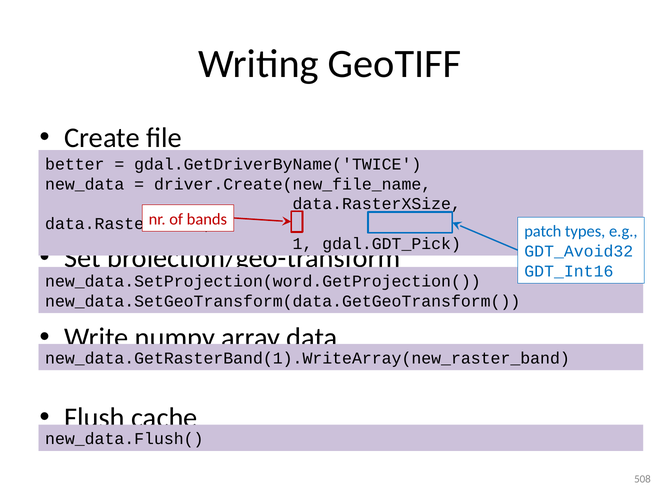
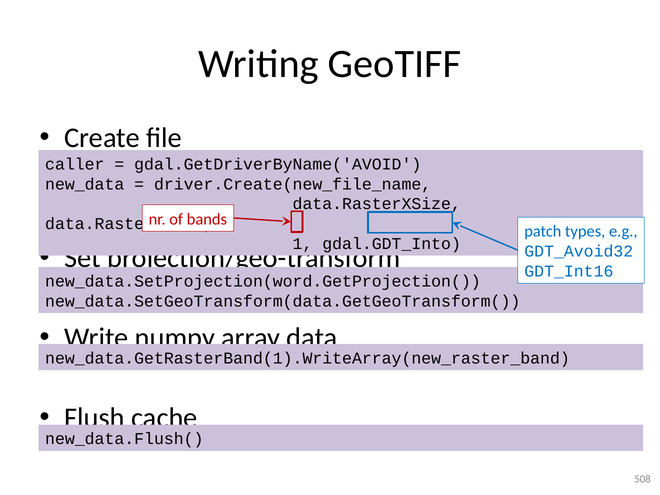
better: better -> caller
gdal.GetDriverByName('TWICE: gdal.GetDriverByName('TWICE -> gdal.GetDriverByName('AVOID
gdal.GDT_Pick: gdal.GDT_Pick -> gdal.GDT_Into
